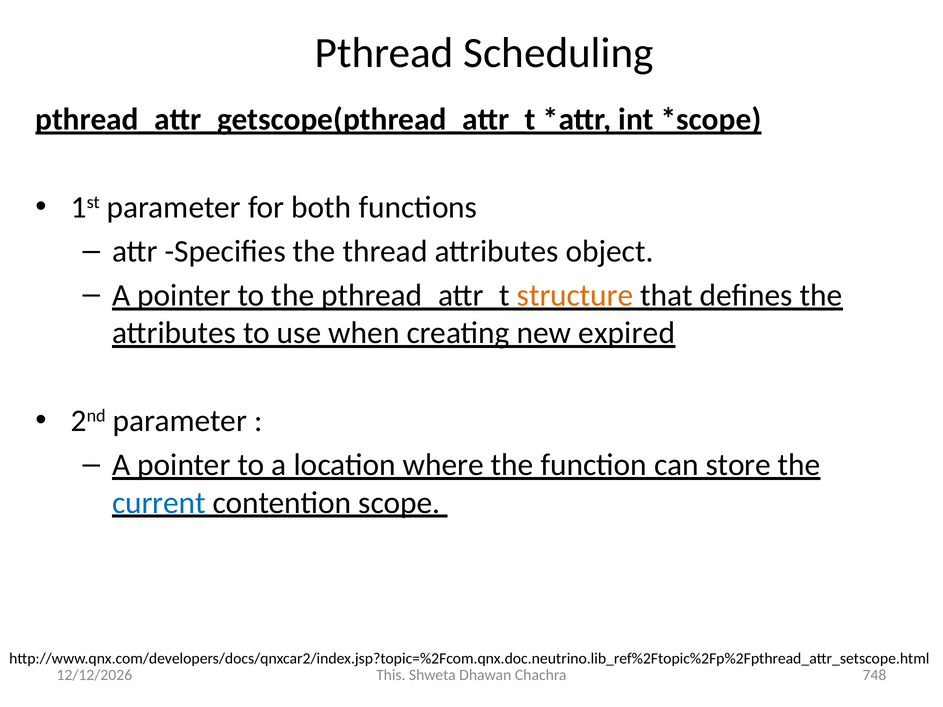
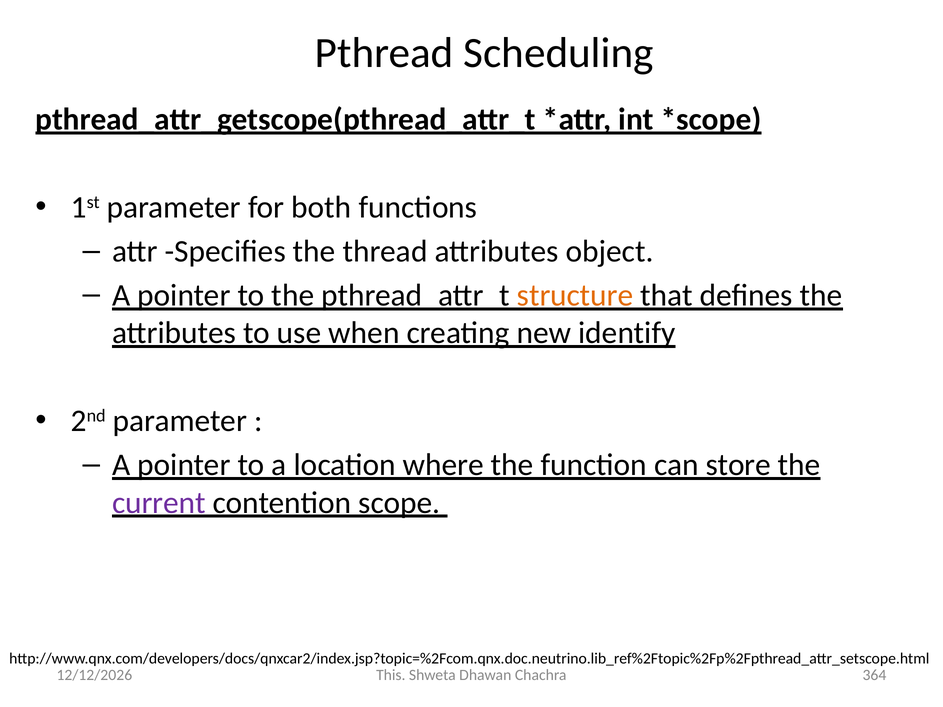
expired: expired -> identify
current colour: blue -> purple
748: 748 -> 364
